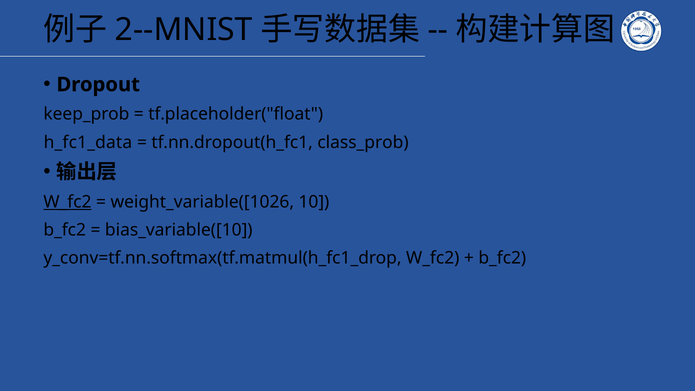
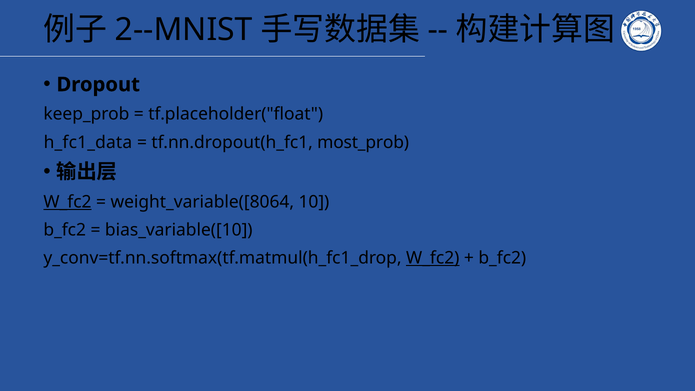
class_prob: class_prob -> most_prob
weight_variable([1026: weight_variable([1026 -> weight_variable([8064
W_fc2 at (433, 258) underline: none -> present
